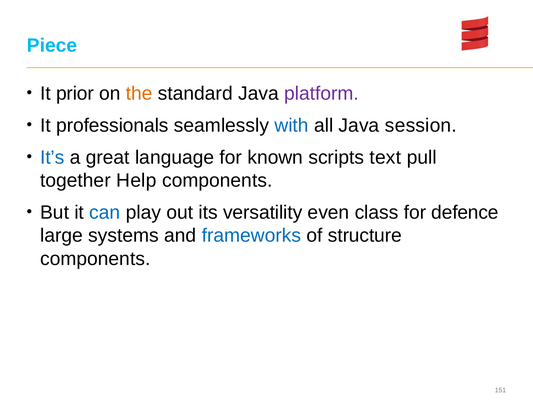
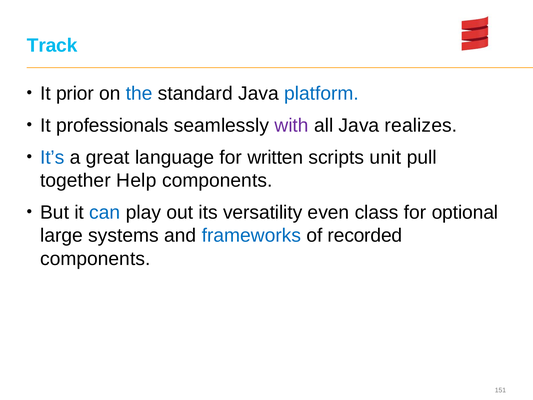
Piece: Piece -> Track
the colour: orange -> blue
platform colour: purple -> blue
with colour: blue -> purple
session: session -> realizes
known: known -> written
text: text -> unit
defence: defence -> optional
structure: structure -> recorded
